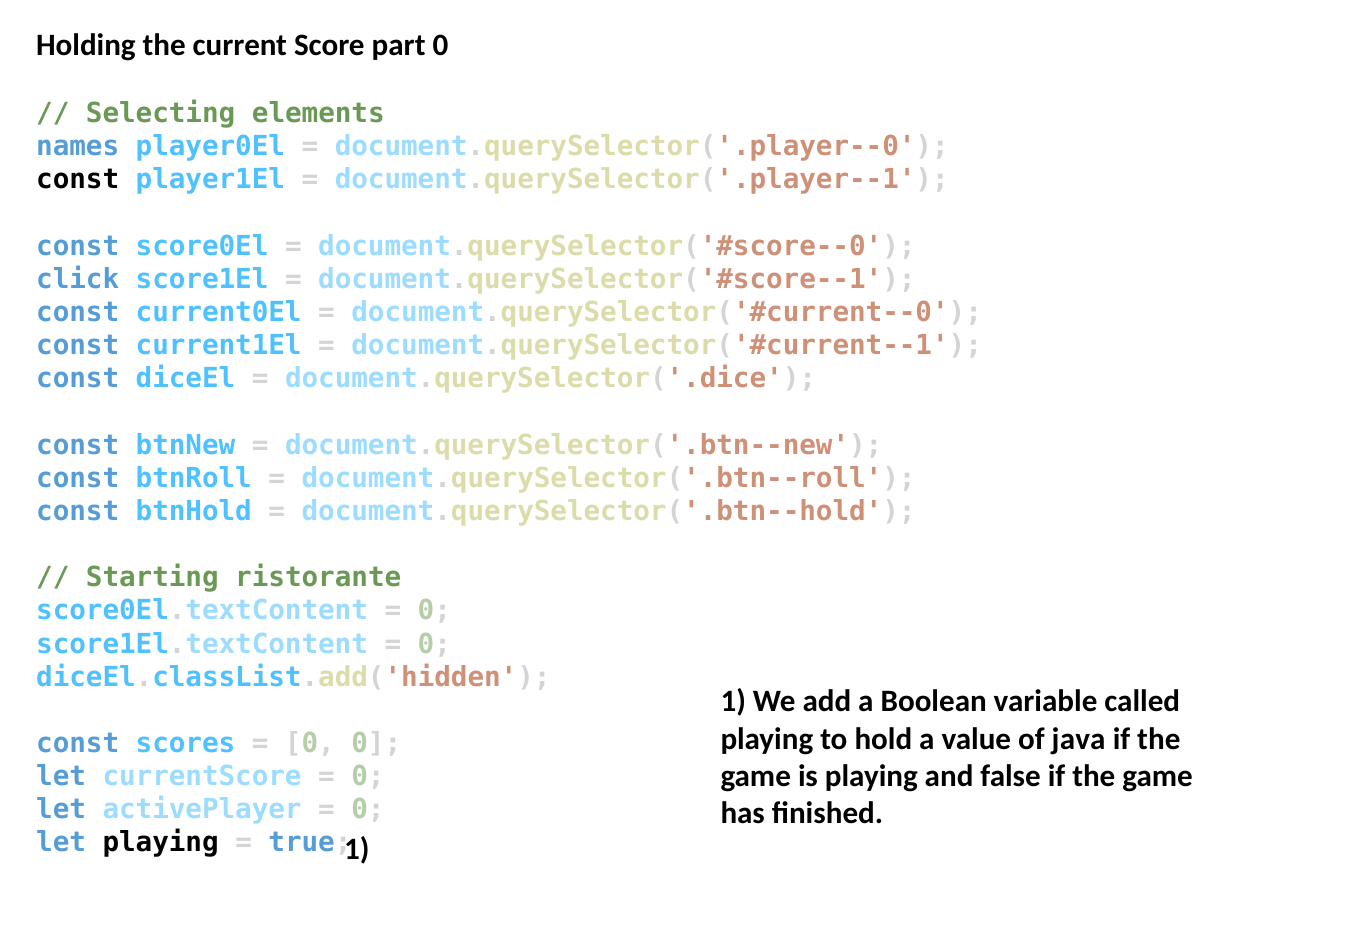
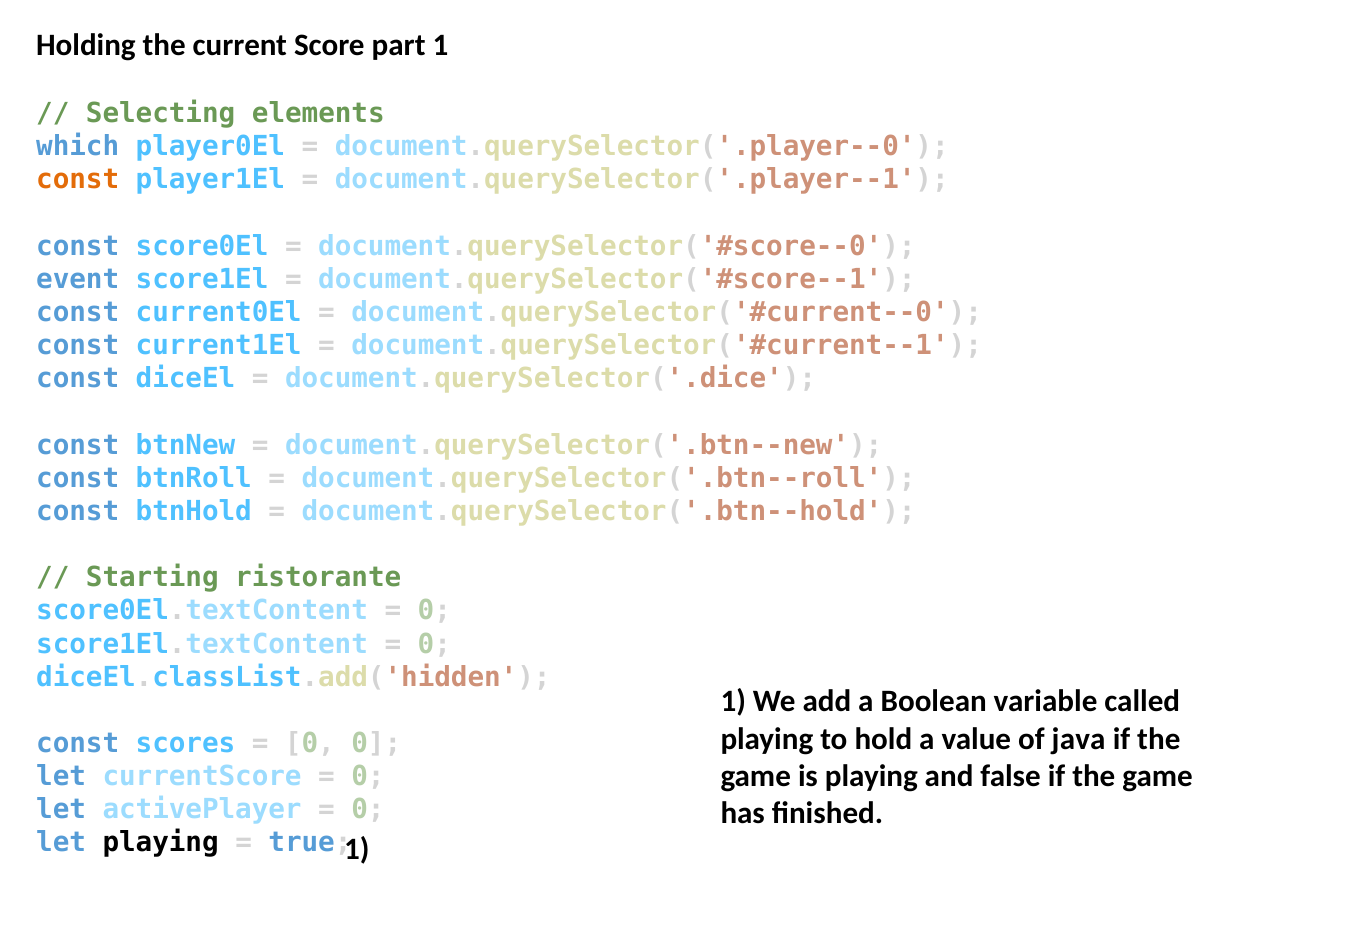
part 0: 0 -> 1
names: names -> which
const at (78, 180) colour: black -> orange
click: click -> event
